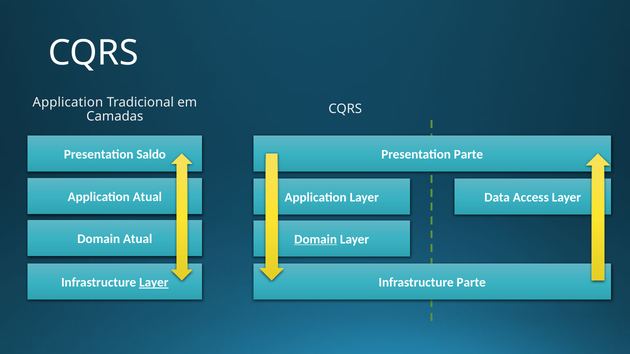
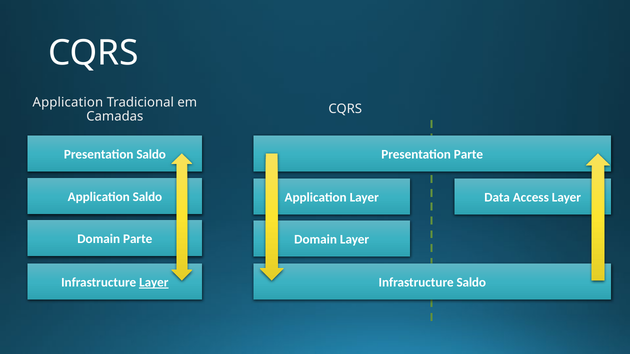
Application Atual: Atual -> Saldo
Domain Atual: Atual -> Parte
Domain at (316, 239) underline: present -> none
Infrastructure Parte: Parte -> Saldo
